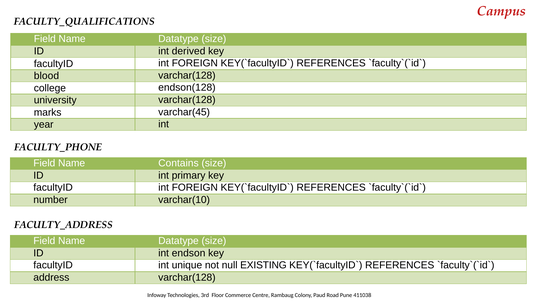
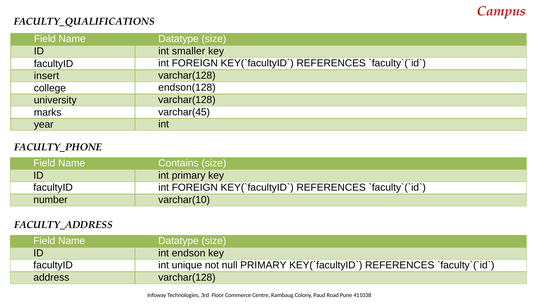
derived: derived -> smaller
blood: blood -> insert
null EXISTING: EXISTING -> PRIMARY
